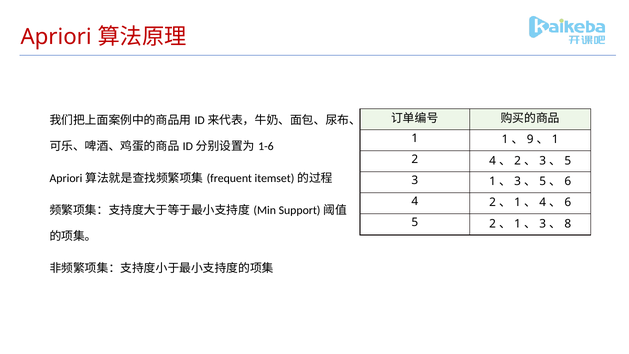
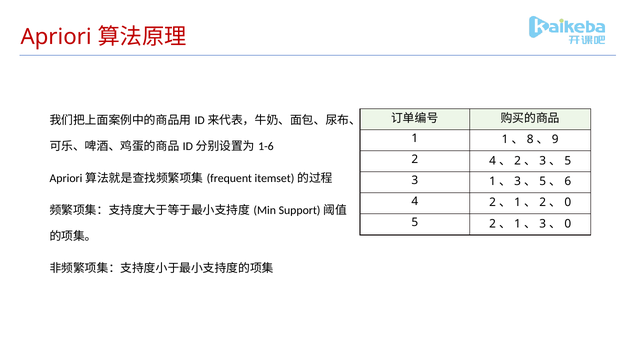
9: 9 -> 8
1 at (555, 139): 1 -> 9
4 at (543, 202): 4 -> 2
6 at (568, 202): 6 -> 0
8 at (568, 224): 8 -> 0
